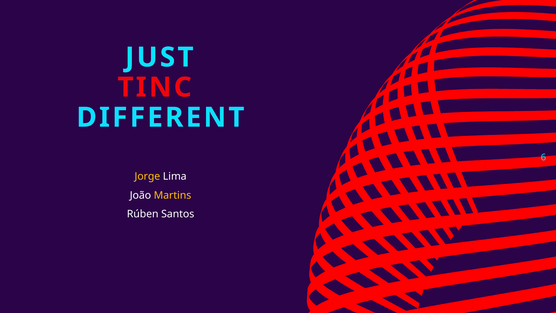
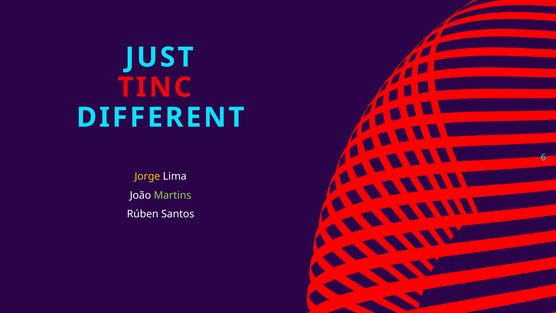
Martins colour: yellow -> light green
